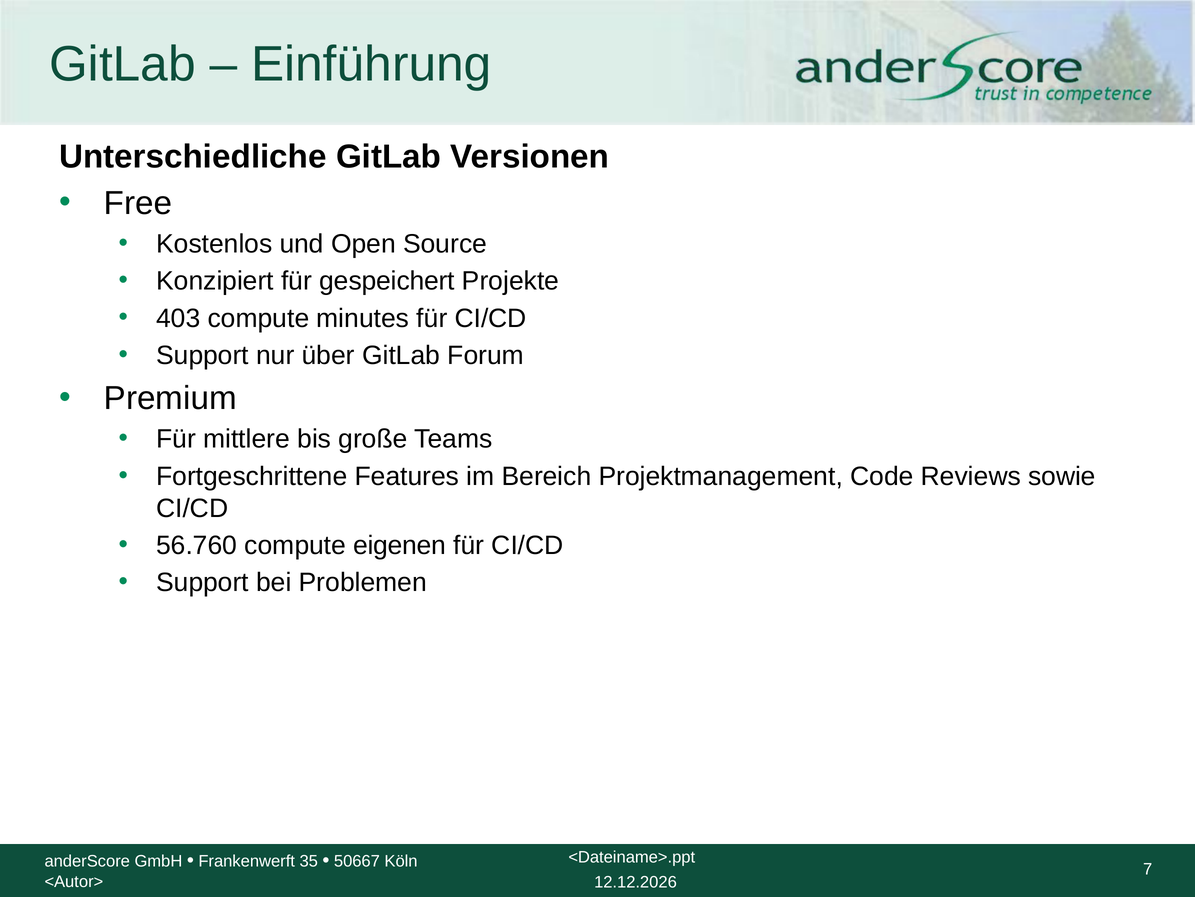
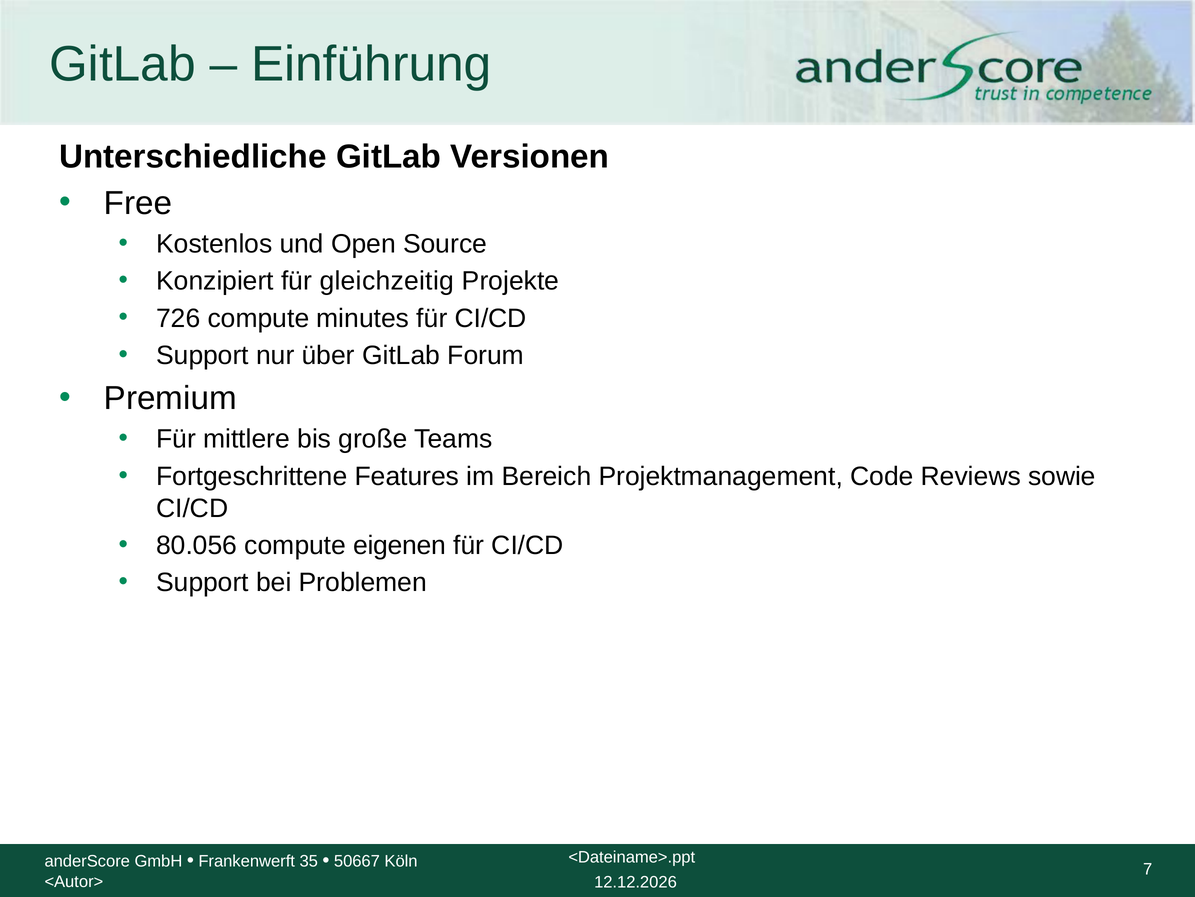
gespeichert: gespeichert -> gleichzeitig
403: 403 -> 726
56.760: 56.760 -> 80.056
